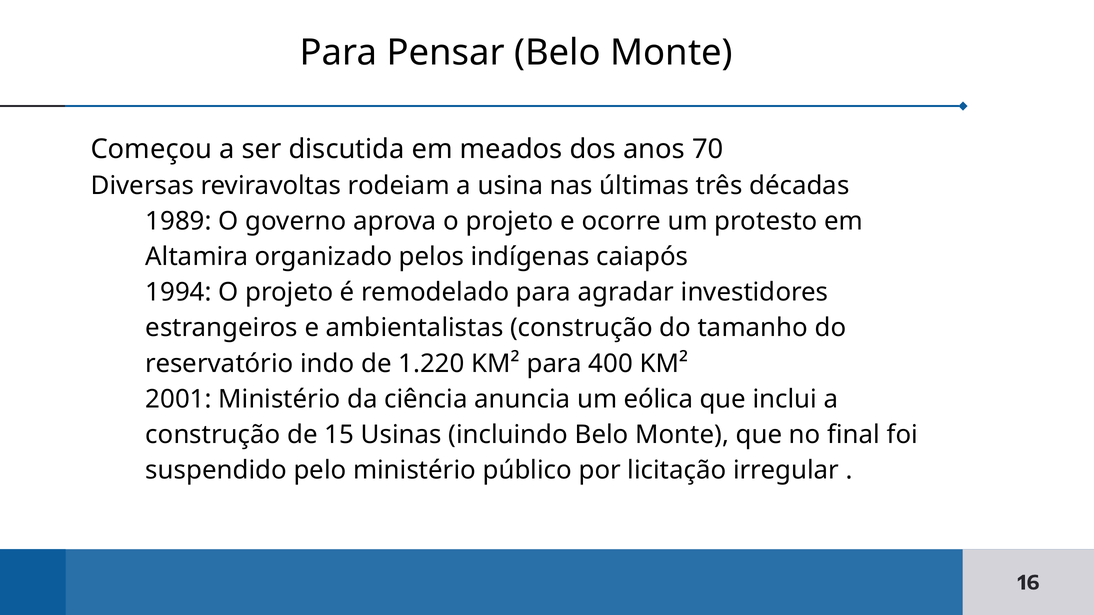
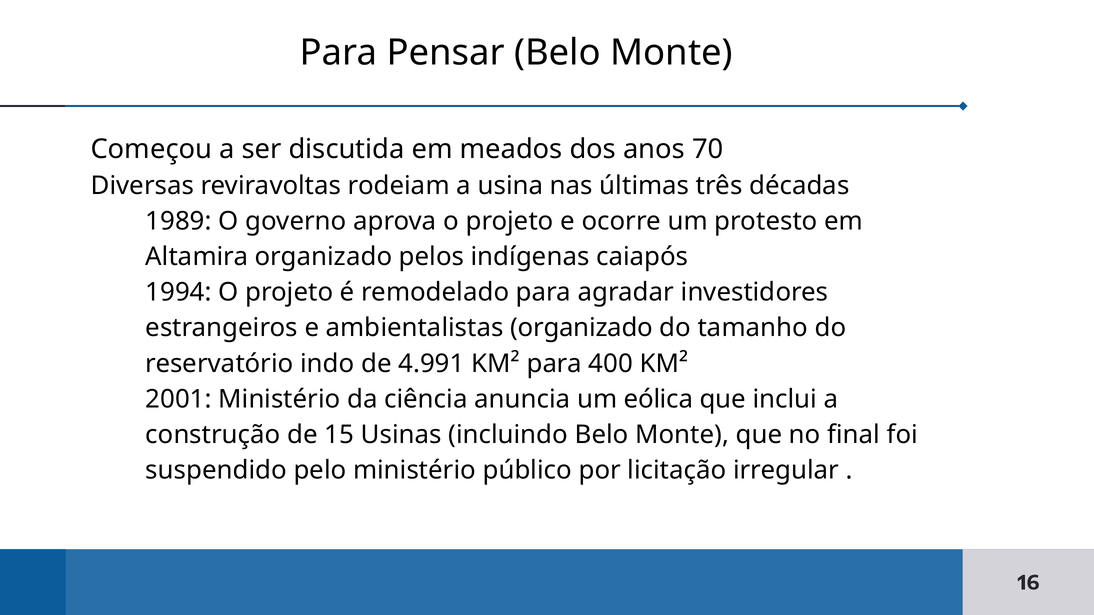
ambientalistas construção: construção -> organizado
1.220: 1.220 -> 4.991
